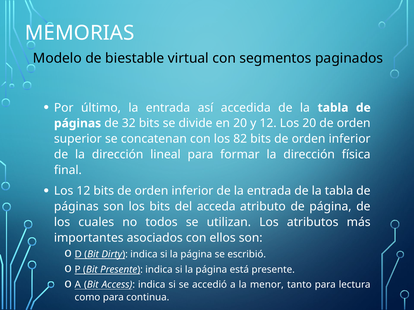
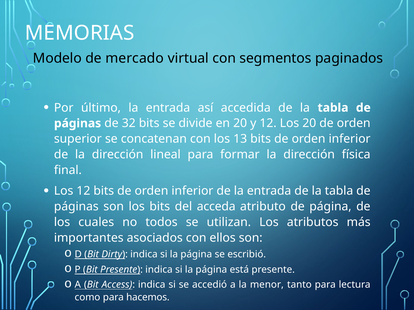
biestable: biestable -> mercado
82: 82 -> 13
continua: continua -> hacemos
